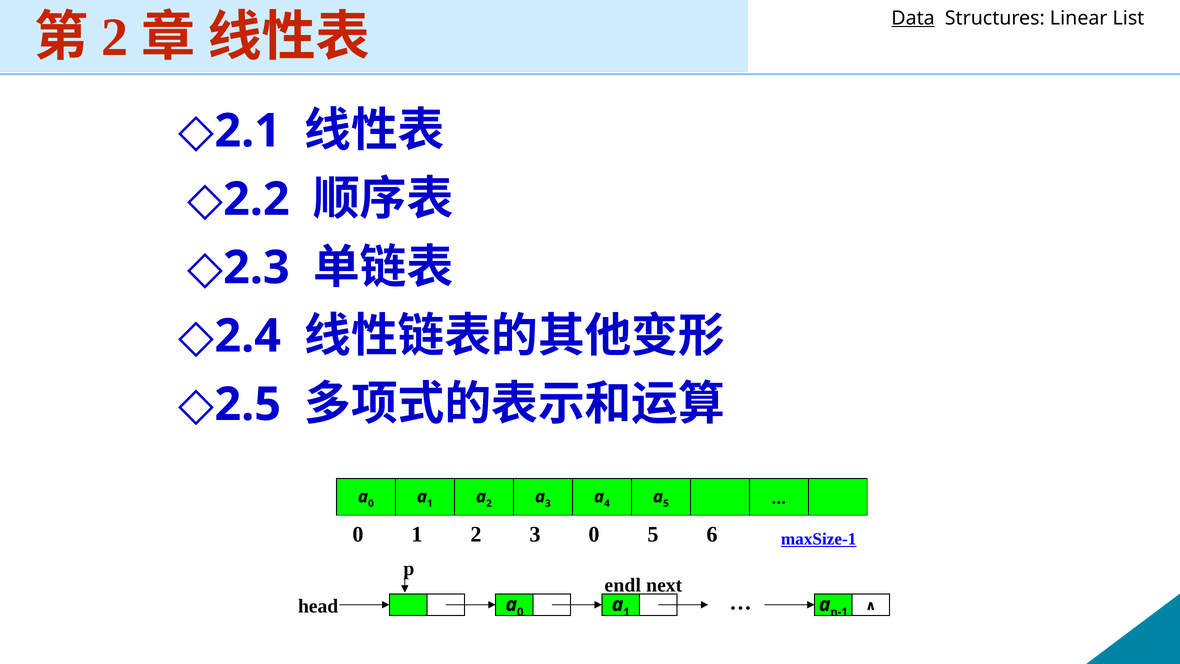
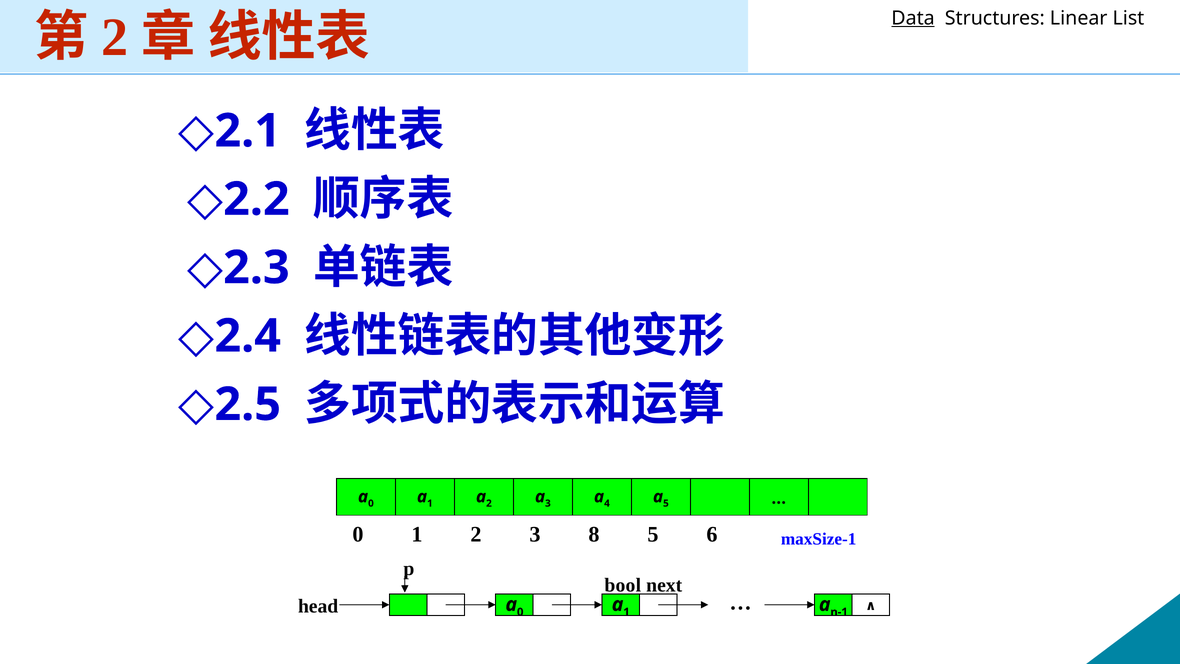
3 0: 0 -> 8
maxSize-1 underline: present -> none
endl: endl -> bool
